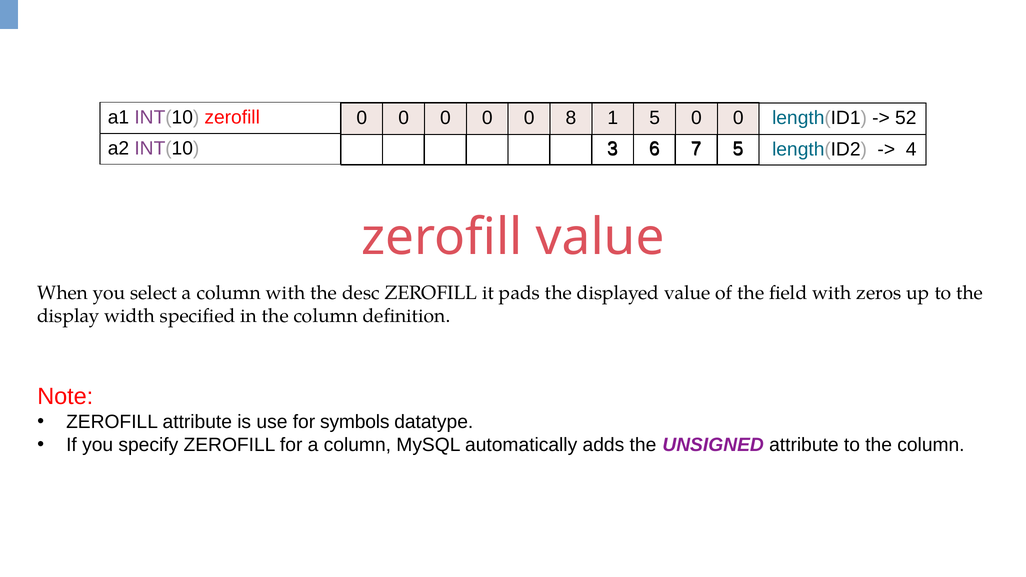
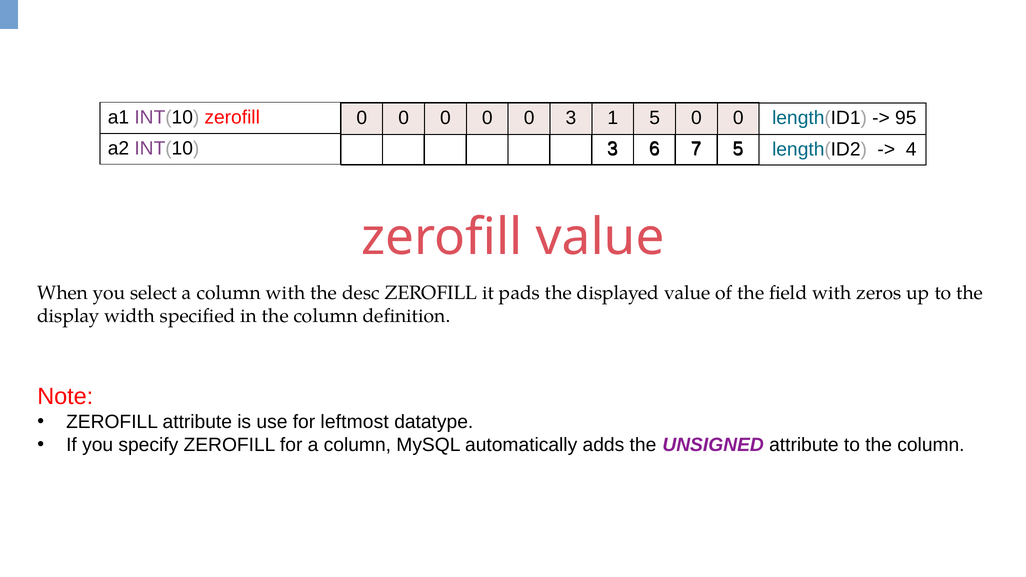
0 8: 8 -> 3
52: 52 -> 95
symbols: symbols -> leftmost
